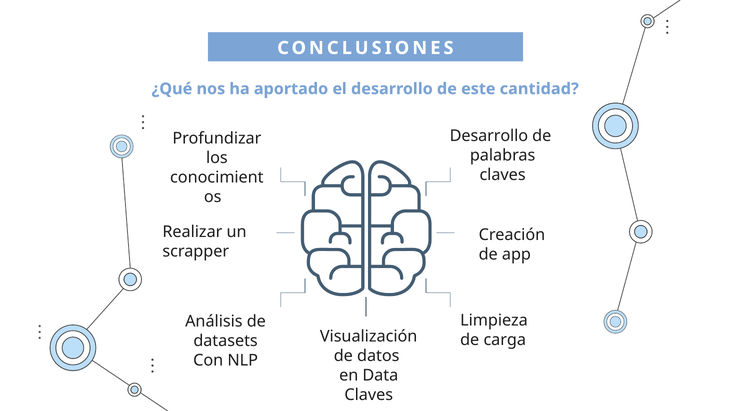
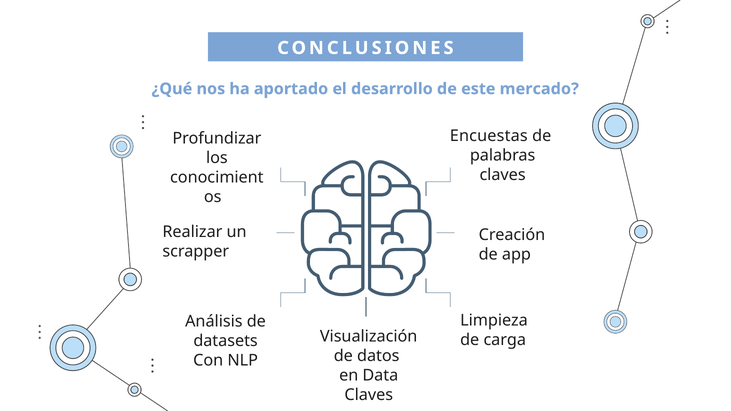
cantidad: cantidad -> mercado
Desarrollo at (489, 136): Desarrollo -> Encuestas
